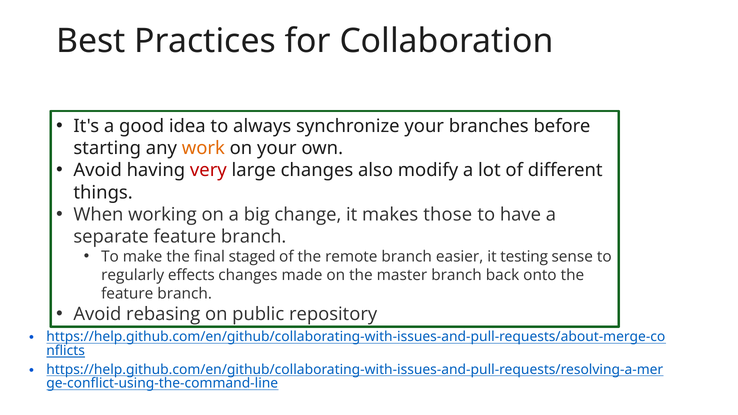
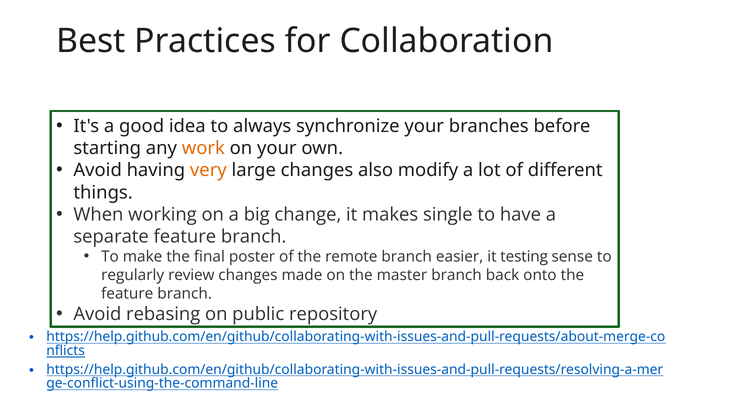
very colour: red -> orange
those: those -> single
staged: staged -> poster
effects: effects -> review
